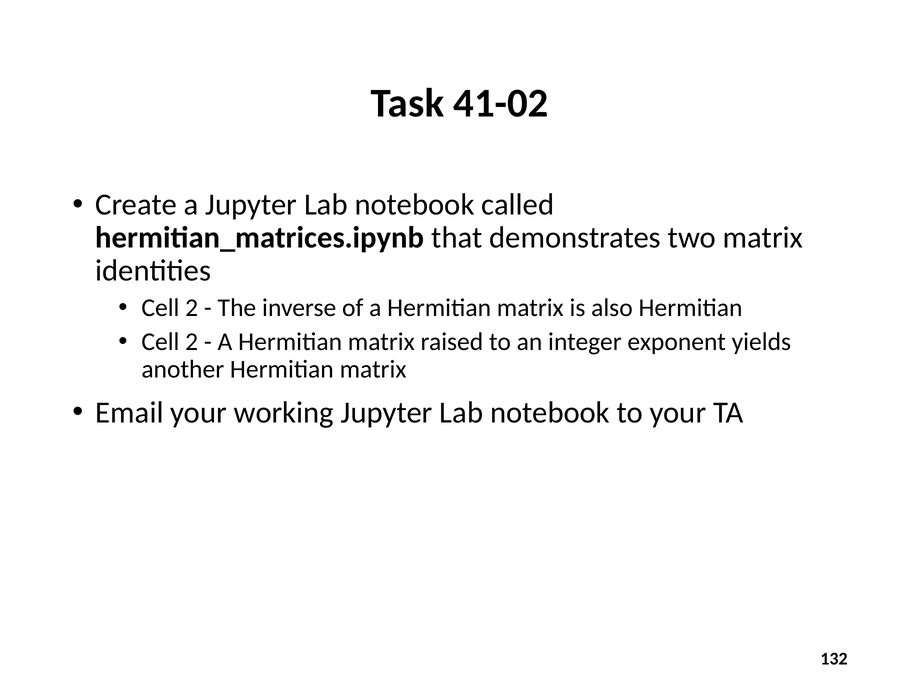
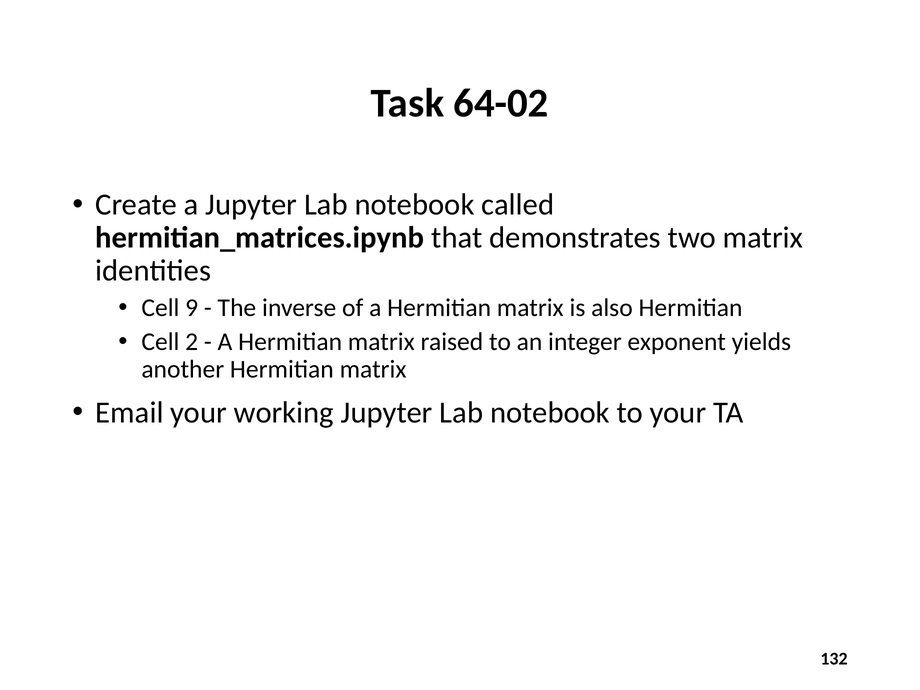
41-02: 41-02 -> 64-02
2 at (192, 308): 2 -> 9
